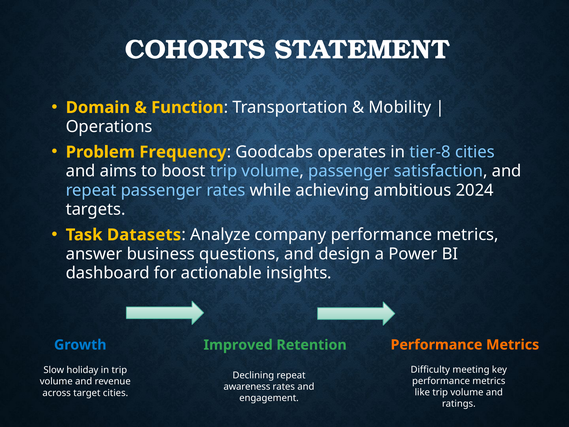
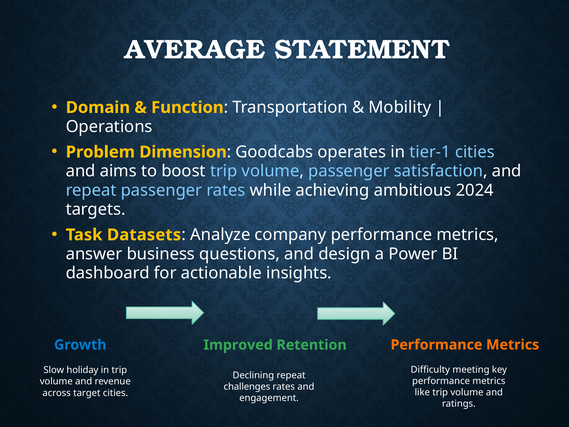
COHORTS: COHORTS -> AVERAGE
Frequency: Frequency -> Dimension
tier-8: tier-8 -> tier-1
awareness: awareness -> challenges
